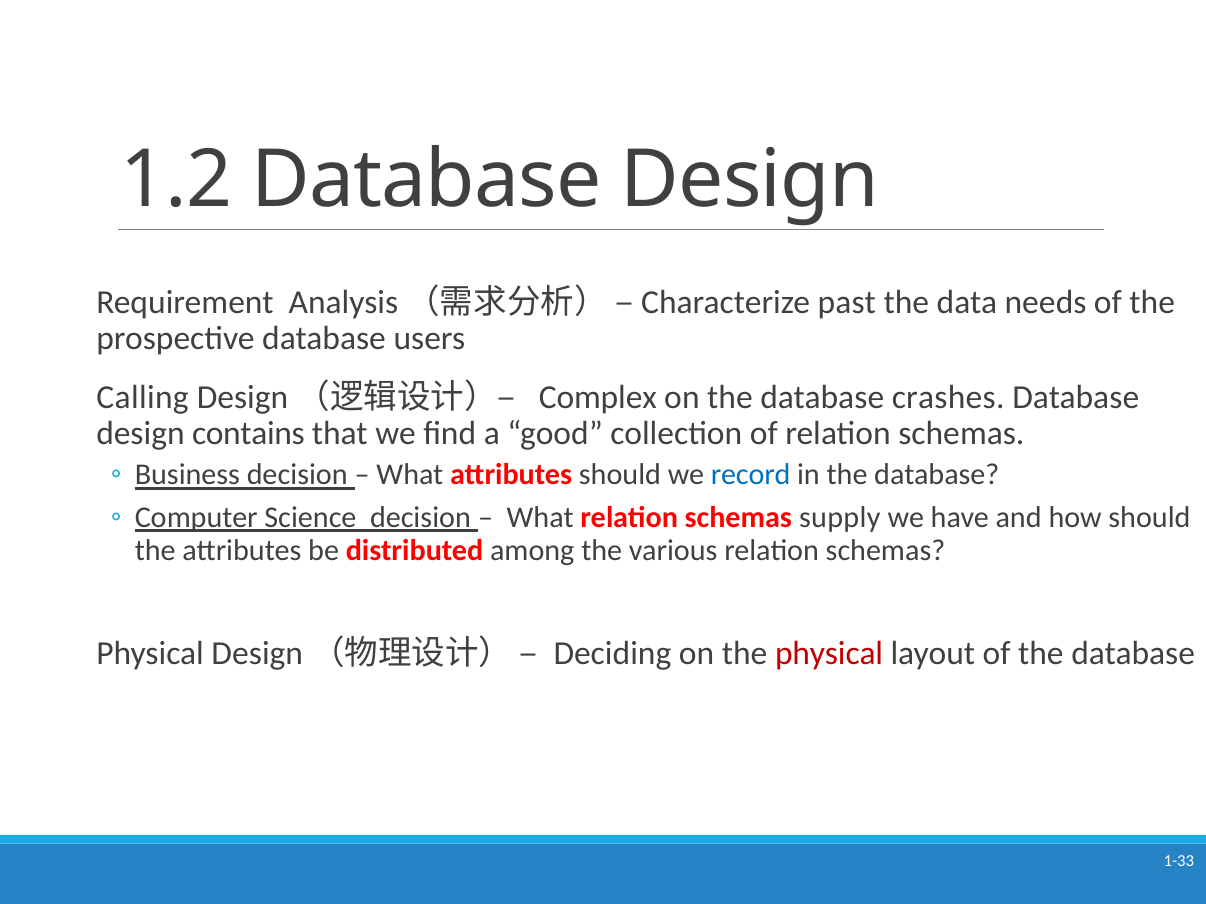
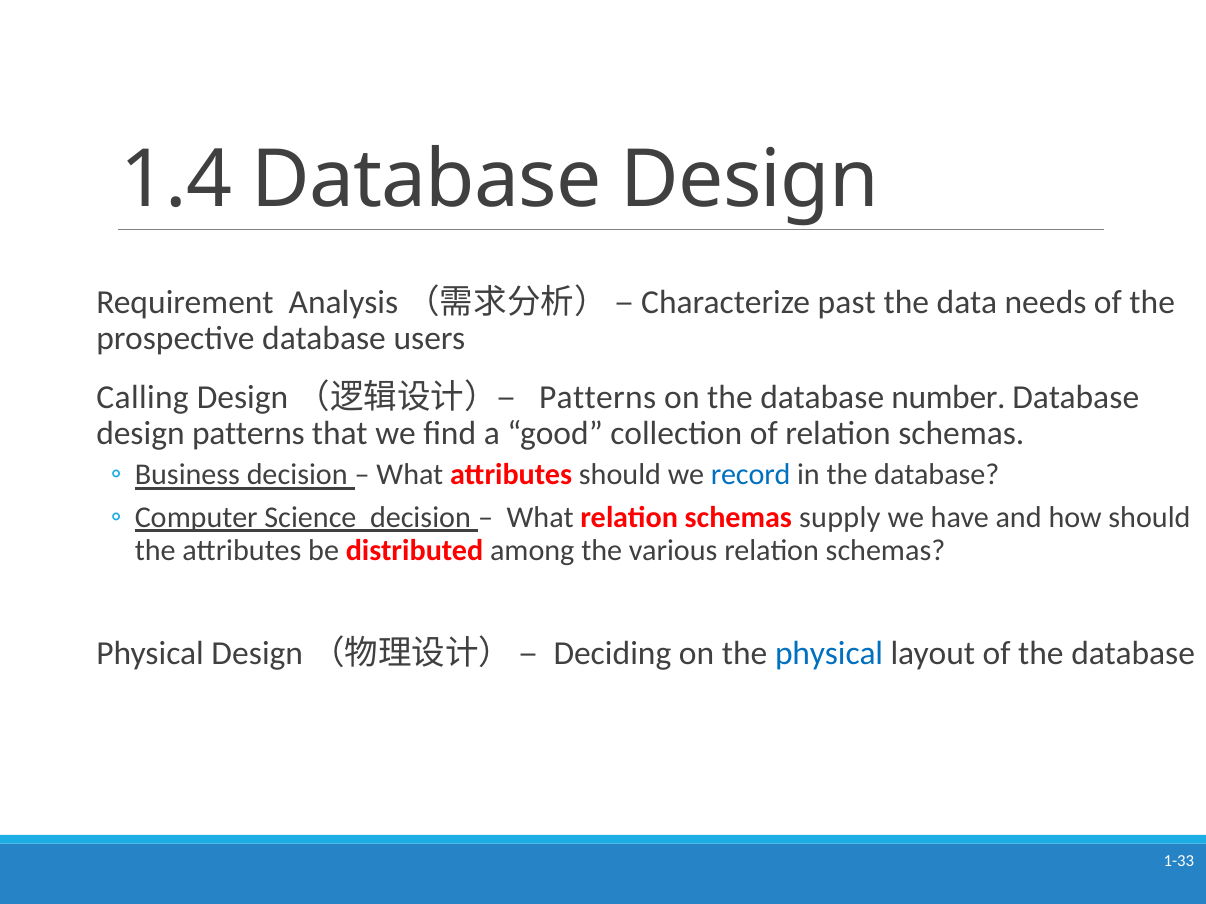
1.2: 1.2 -> 1.4
Complex at (598, 398): Complex -> Patterns
crashes: crashes -> number
design contains: contains -> patterns
physical at (829, 654) colour: red -> blue
